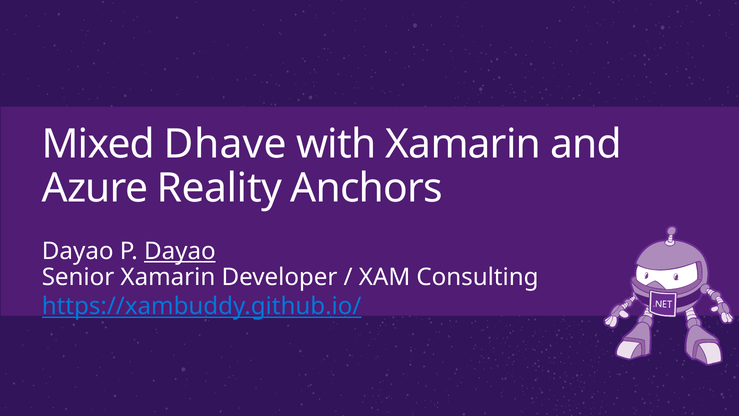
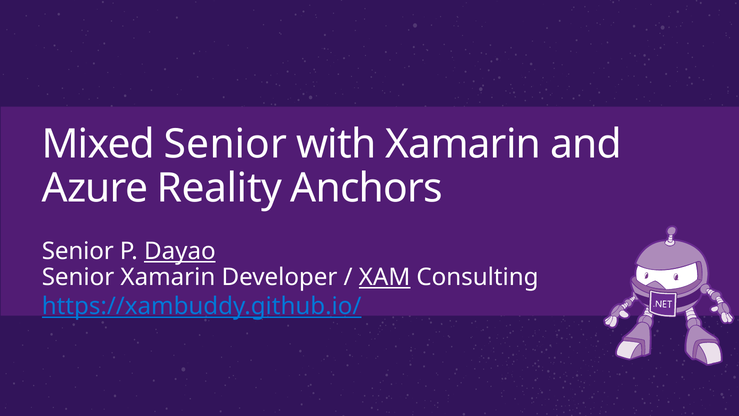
Mixed Dhave: Dhave -> Senior
Dayao at (78, 251): Dayao -> Senior
XAM underline: none -> present
